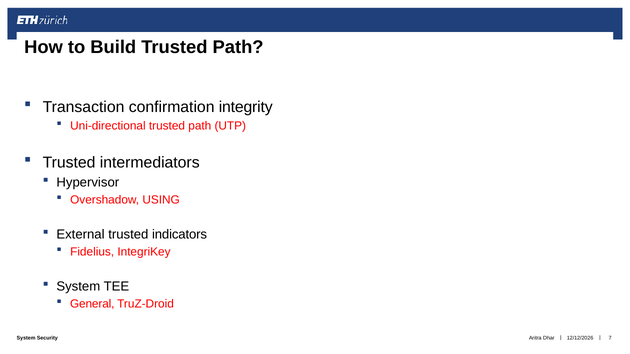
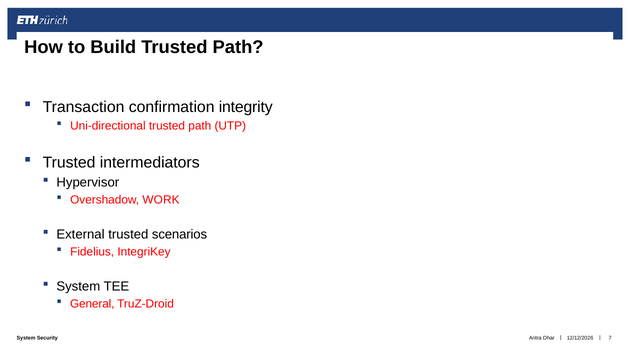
USING: USING -> WORK
indicators: indicators -> scenarios
